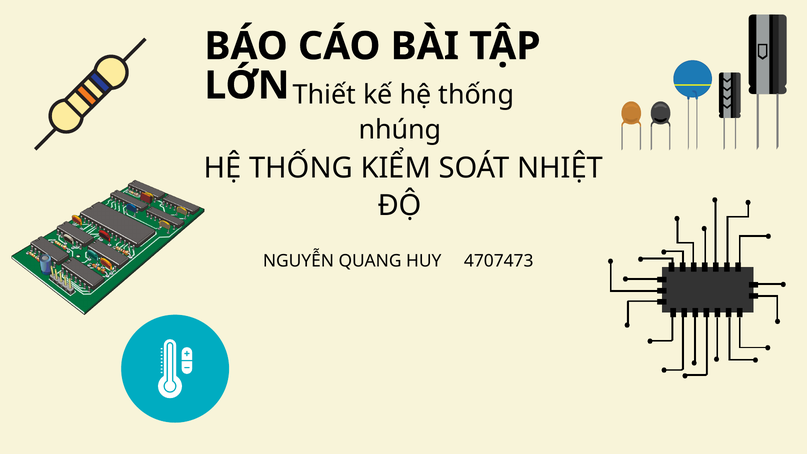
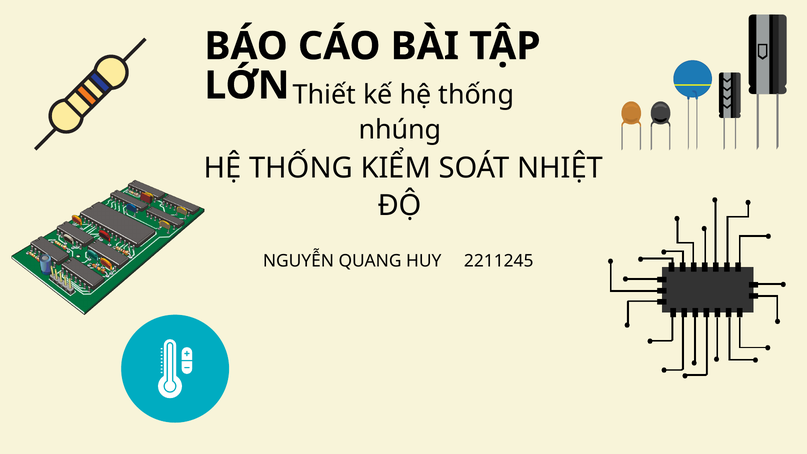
4707473: 4707473 -> 2211245
